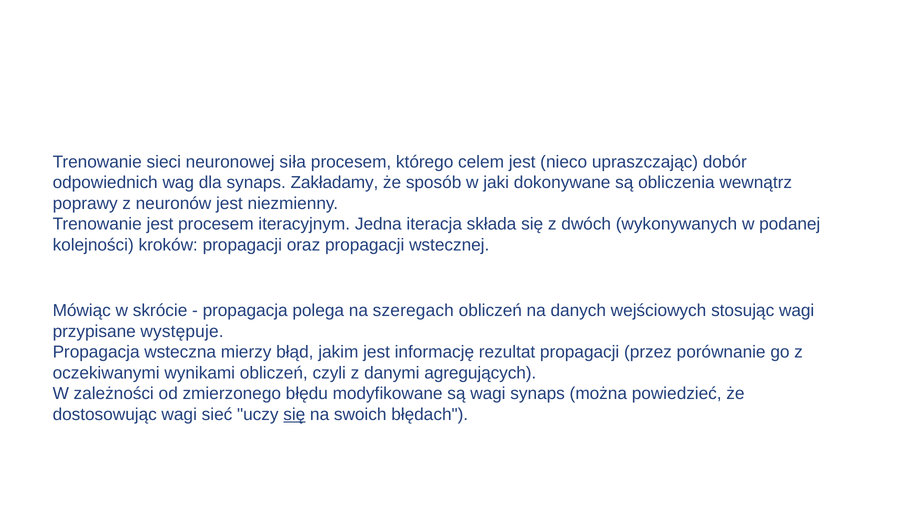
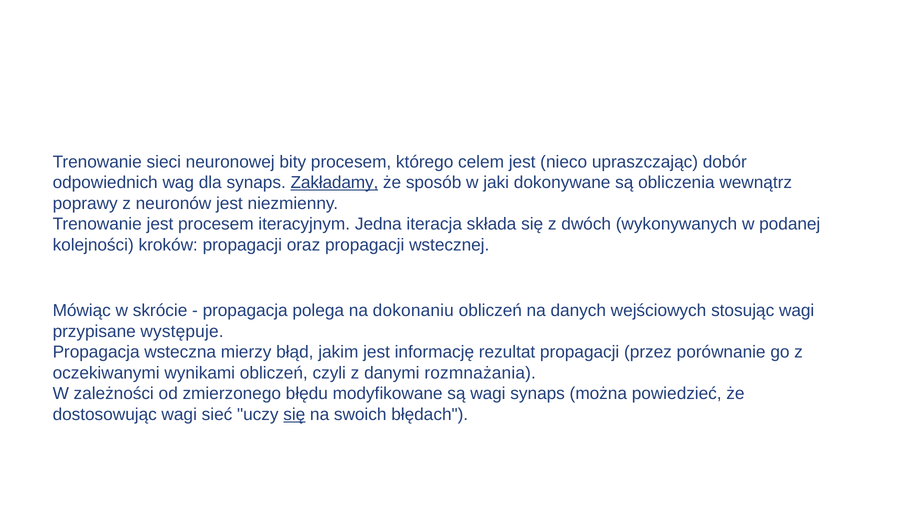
siła: siła -> bity
Zakładamy underline: none -> present
szeregach: szeregach -> dokonaniu
agregujących: agregujących -> rozmnażania
